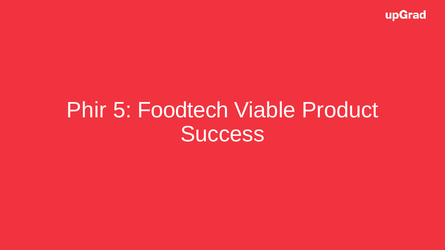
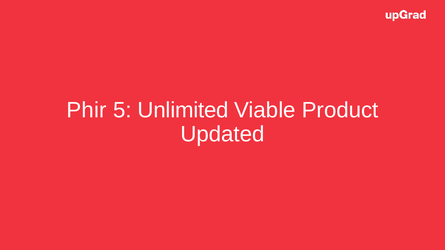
Foodtech: Foodtech -> Unlimited
Success: Success -> Updated
